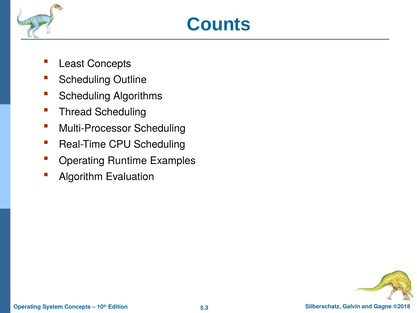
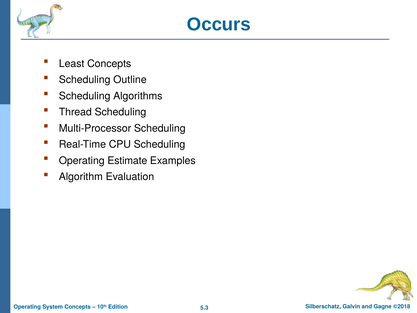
Counts: Counts -> Occurs
Runtime: Runtime -> Estimate
